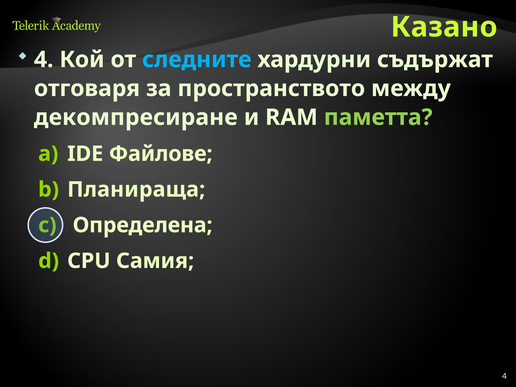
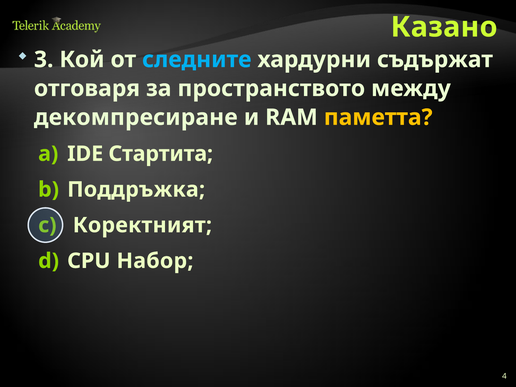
4 at (44, 60): 4 -> 3
паметта colour: light green -> yellow
Файлове: Файлове -> Стартита
Планираща: Планираща -> Поддръжка
Определена: Определена -> Коректният
Самия: Самия -> Набор
